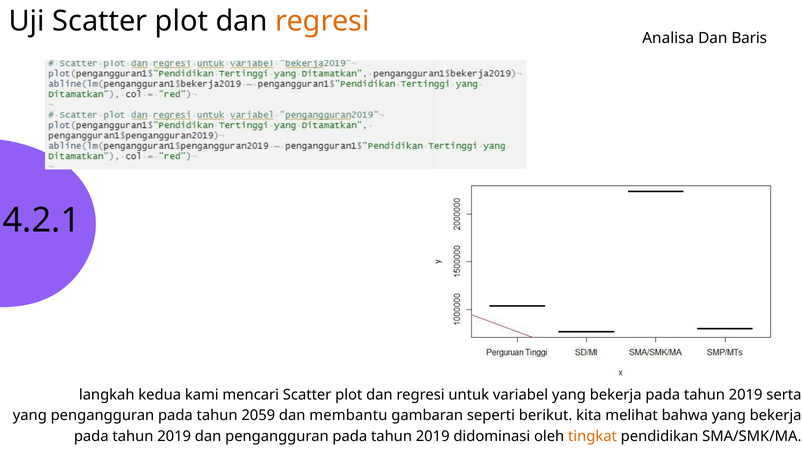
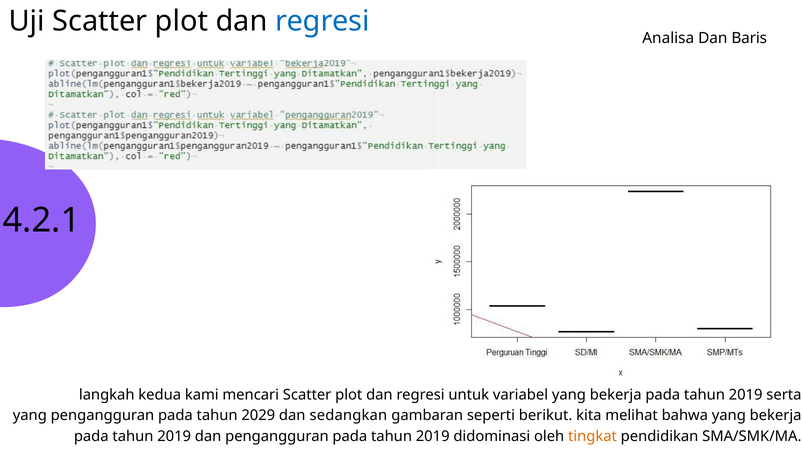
regresi at (322, 21) colour: orange -> blue
2059: 2059 -> 2029
membantu: membantu -> sedangkan
